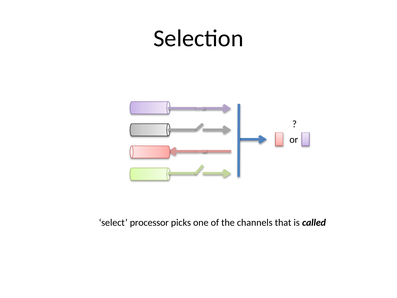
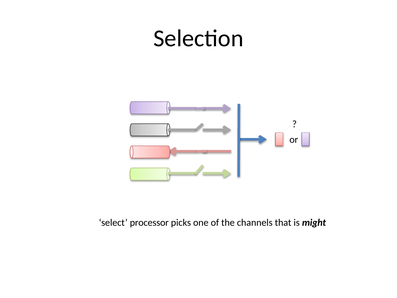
called: called -> might
